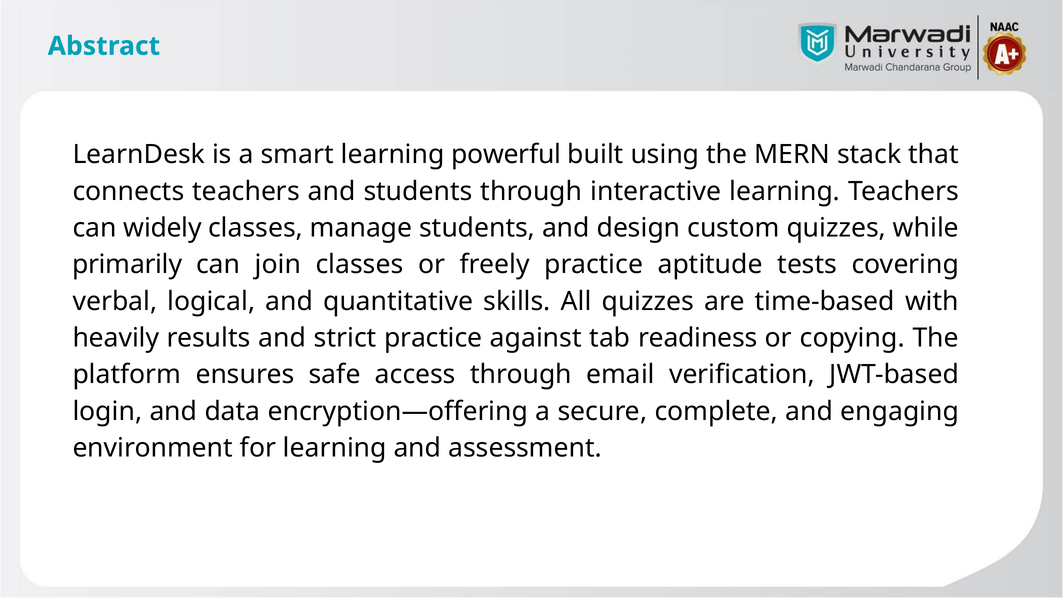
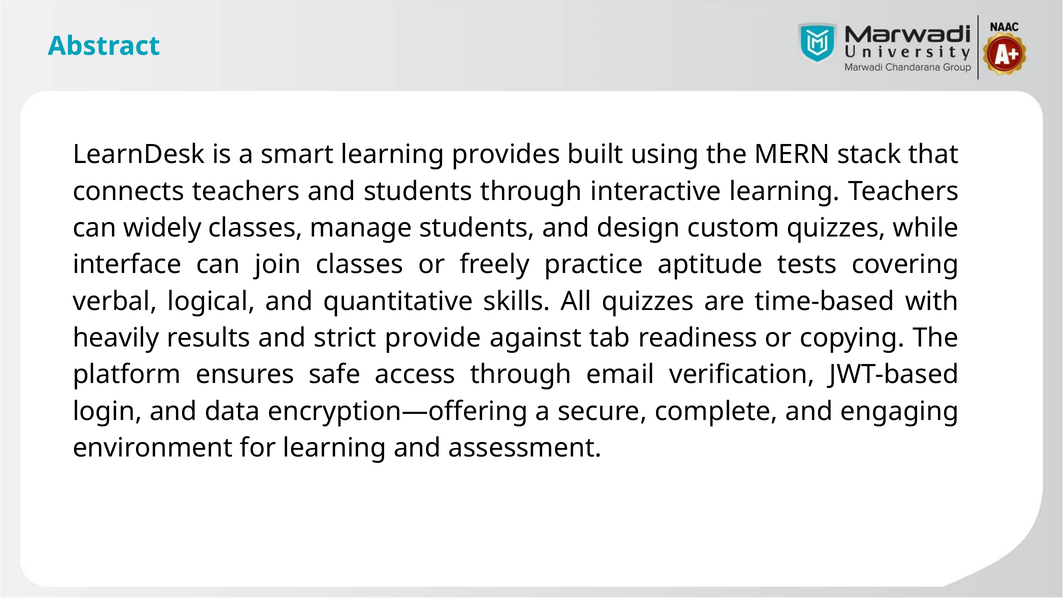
powerful: powerful -> provides
primarily: primarily -> interface
strict practice: practice -> provide
